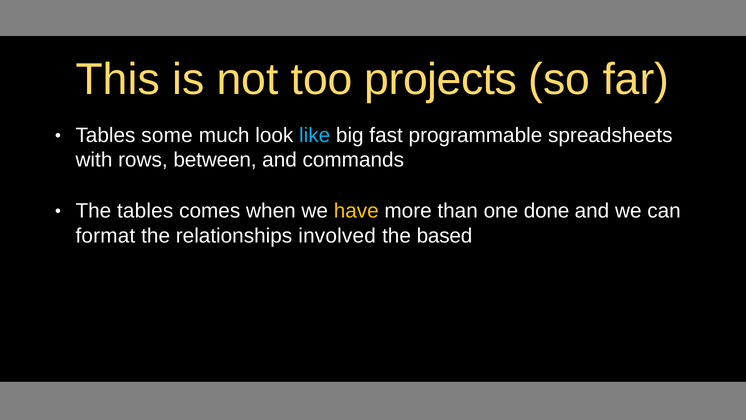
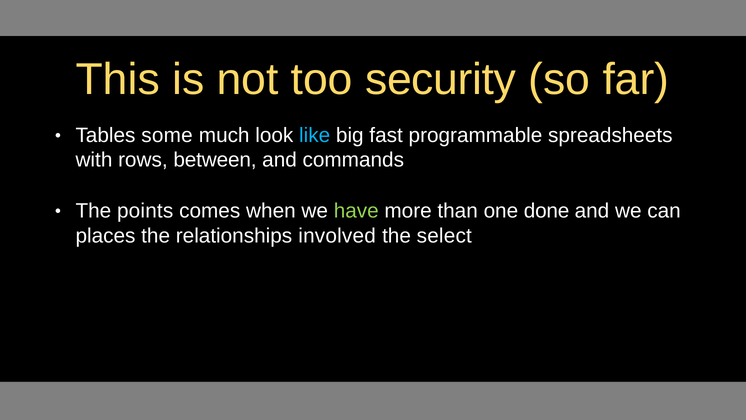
projects: projects -> security
The tables: tables -> points
have colour: yellow -> light green
format: format -> places
based: based -> select
